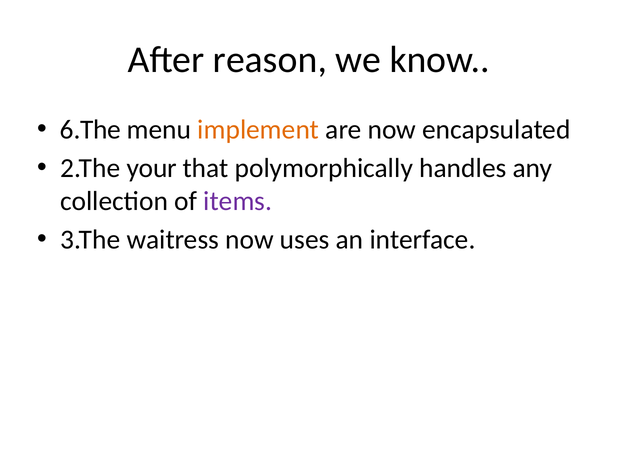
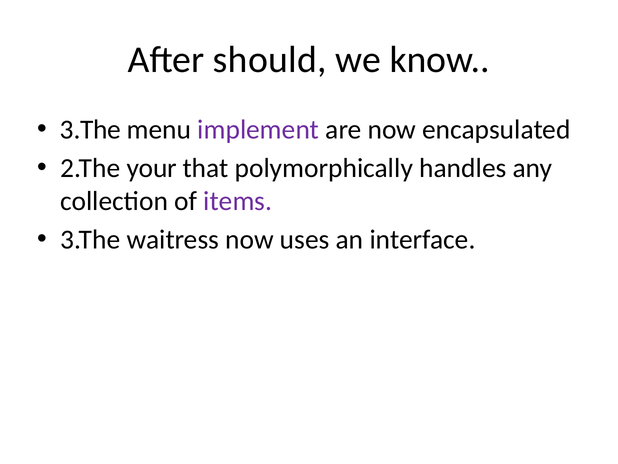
reason: reason -> should
6.The at (91, 130): 6.The -> 3.The
implement colour: orange -> purple
